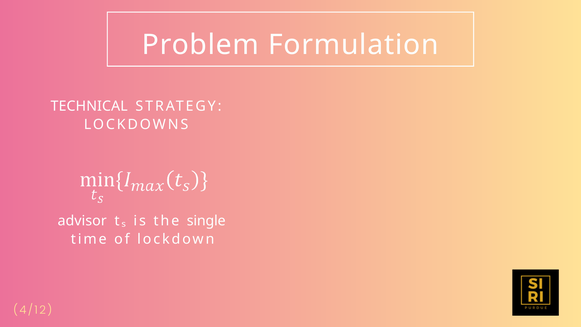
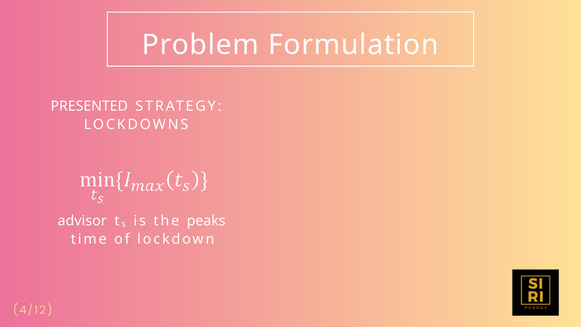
TECHNICAL: TECHNICAL -> PRESENTED
single: single -> peaks
